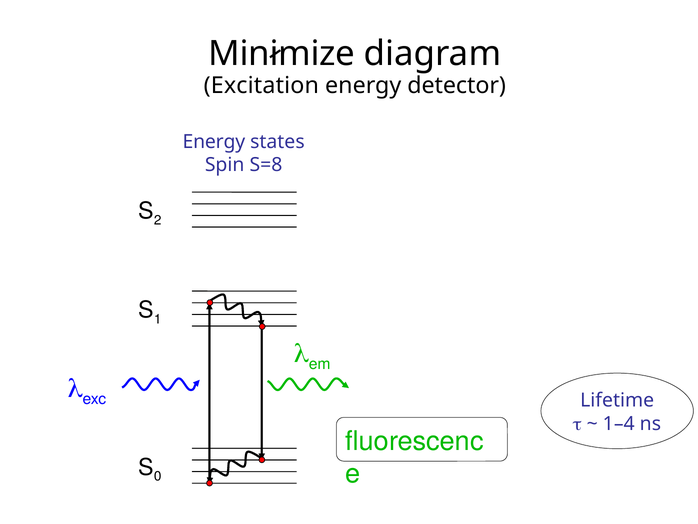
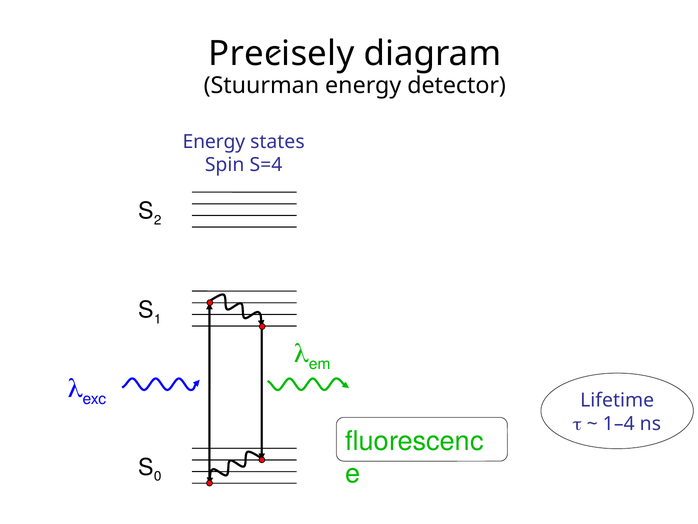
Minimize: Minimize -> Precisely
Excitation: Excitation -> Stuurman
S=8: S=8 -> S=4
